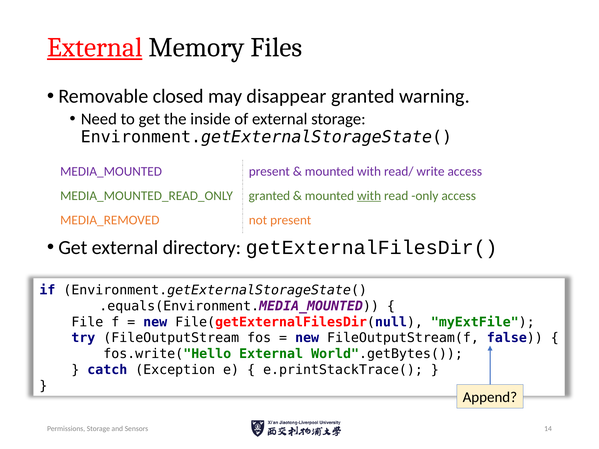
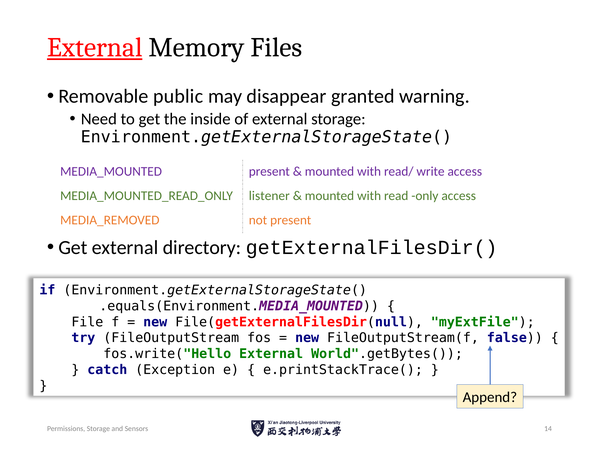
closed: closed -> public
granted at (269, 196): granted -> listener
with at (369, 196) underline: present -> none
